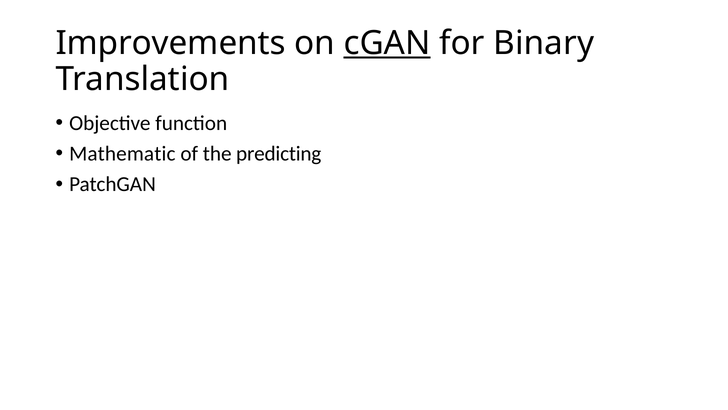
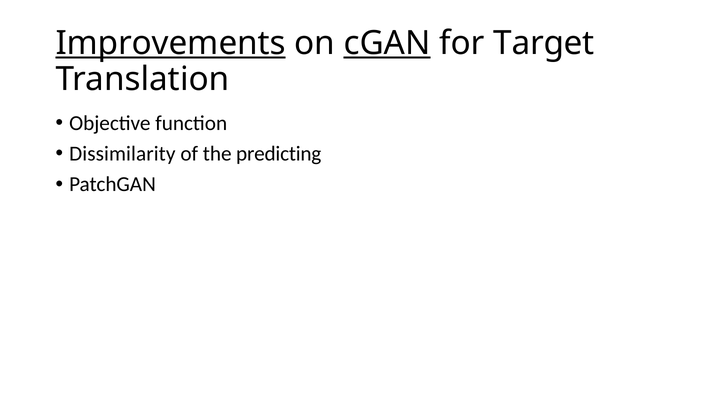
Improvements underline: none -> present
Binary: Binary -> Target
Mathematic: Mathematic -> Dissimilarity
